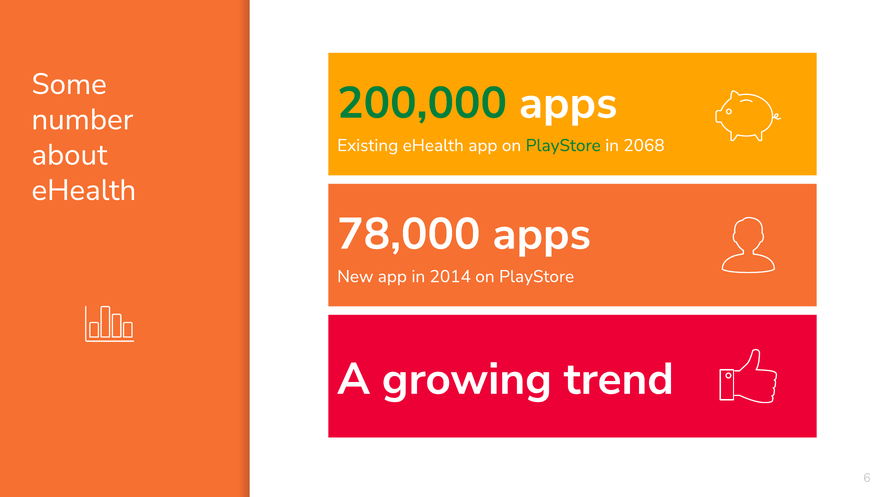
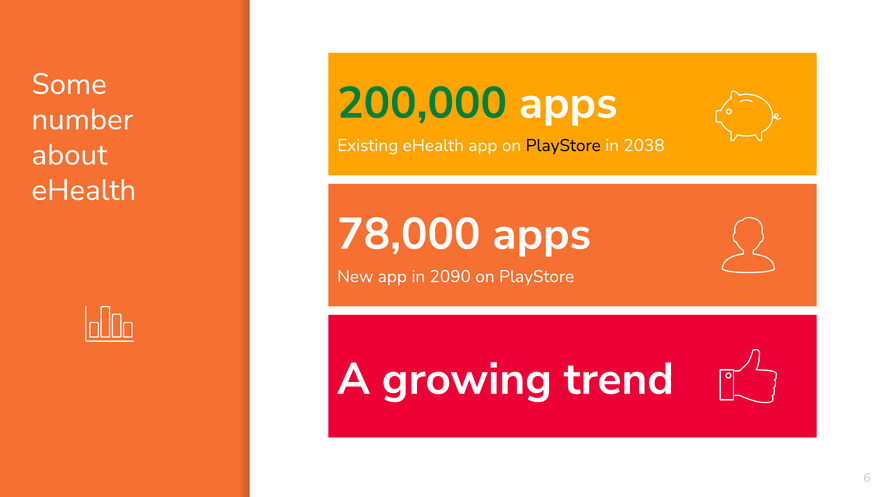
PlayStore at (563, 145) colour: green -> black
2068: 2068 -> 2038
2014: 2014 -> 2090
